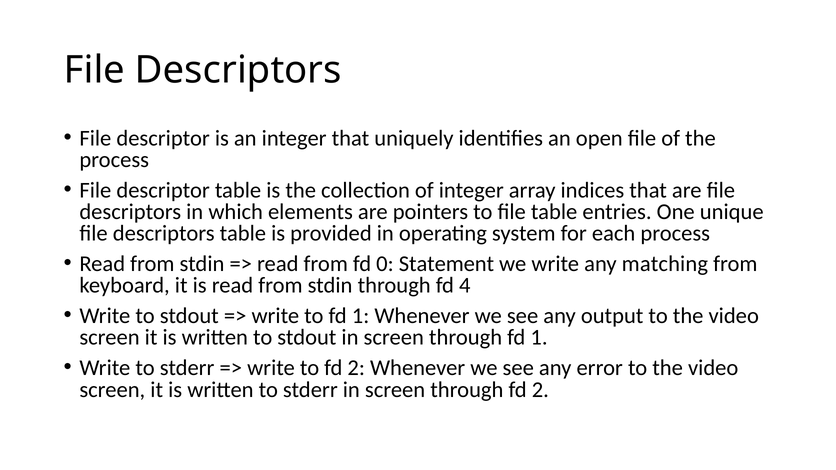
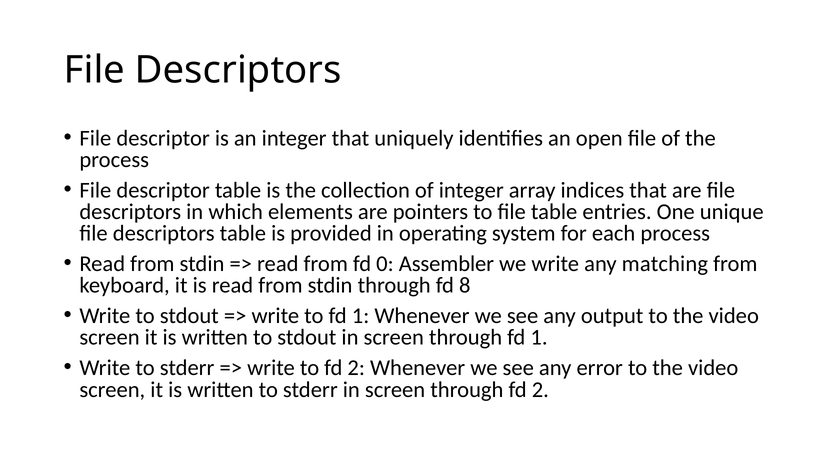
Statement: Statement -> Assembler
4: 4 -> 8
